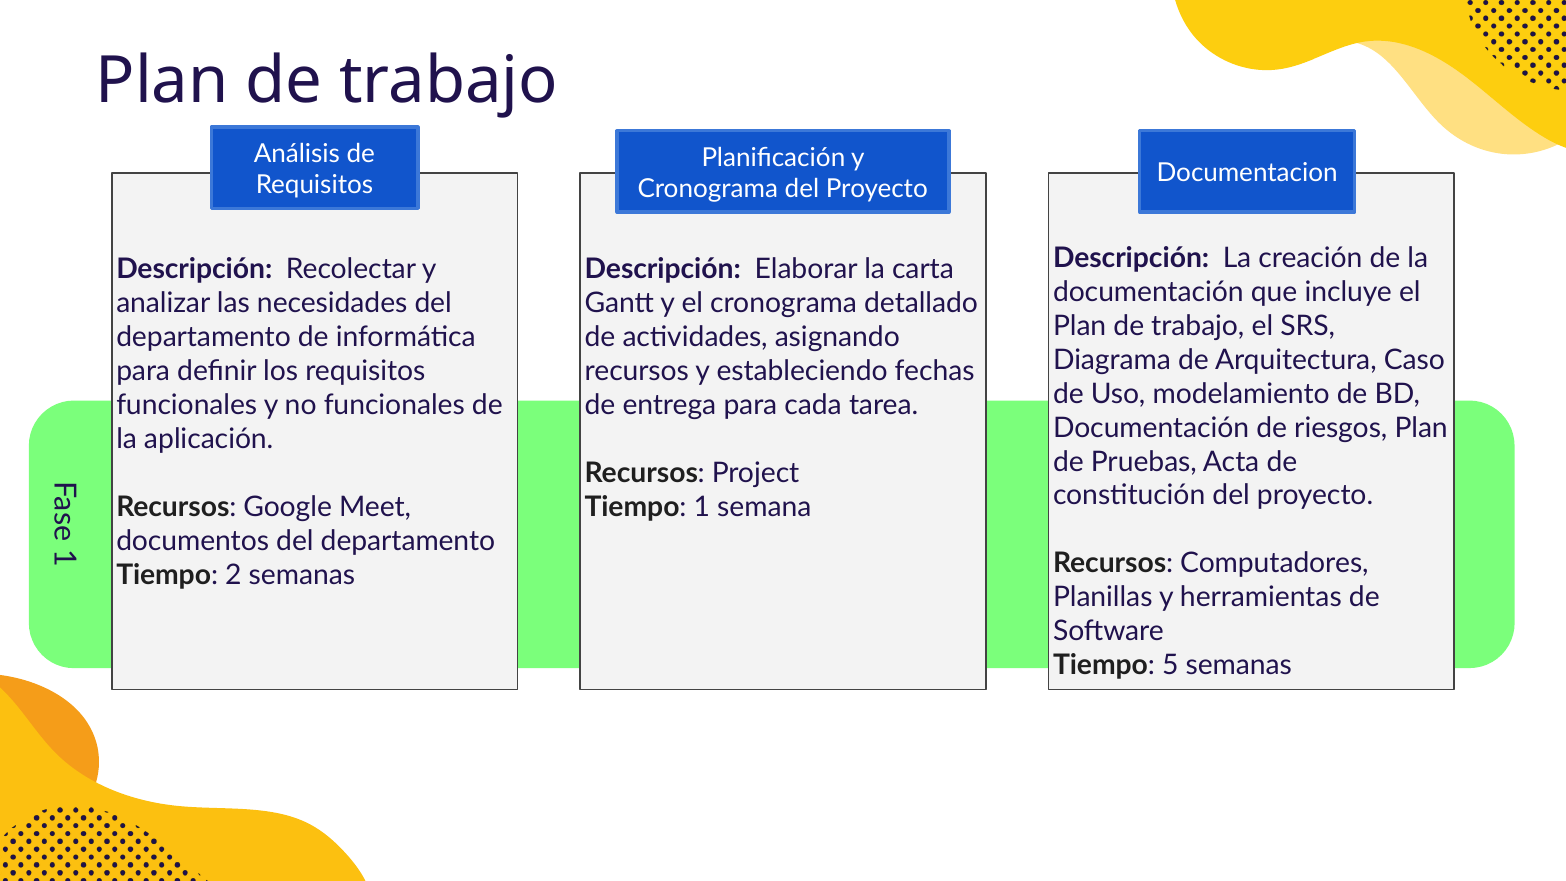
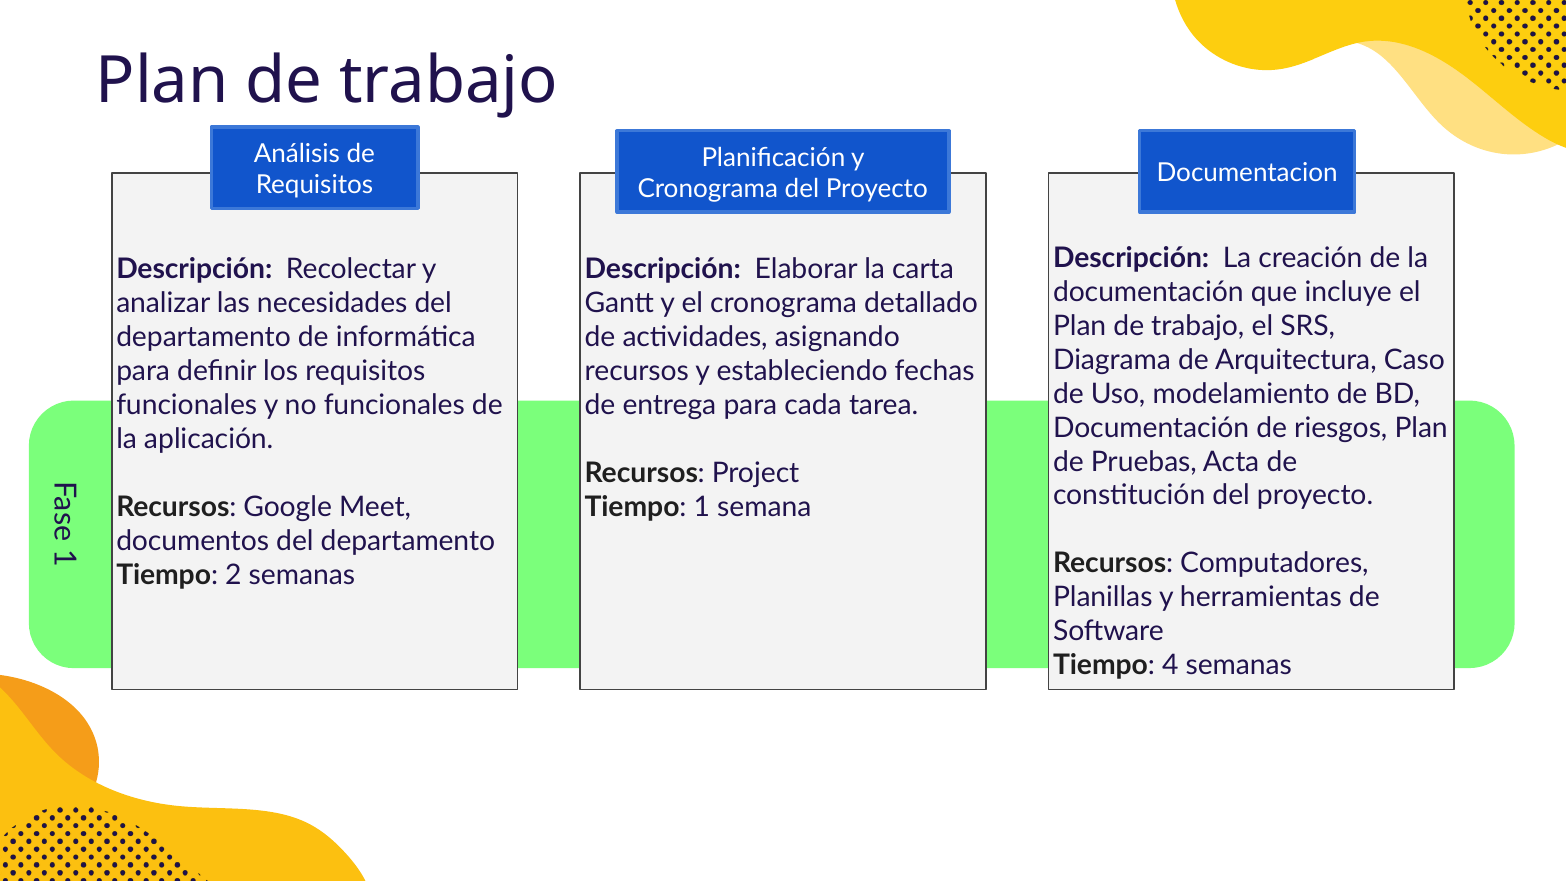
5: 5 -> 4
